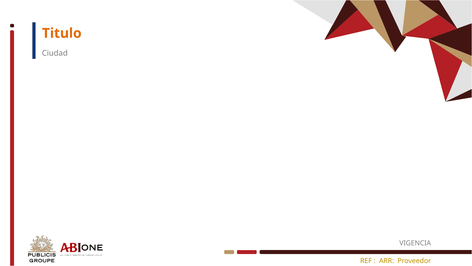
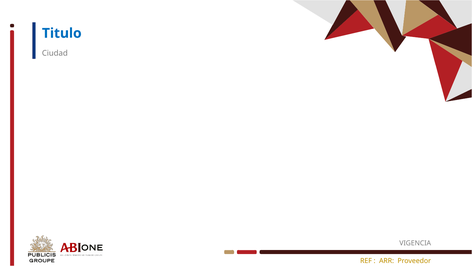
Titulo colour: orange -> blue
